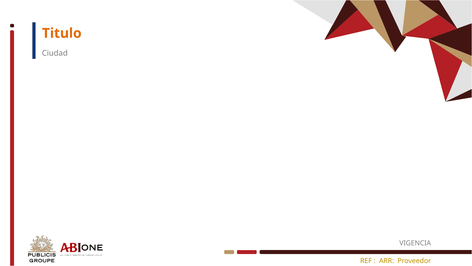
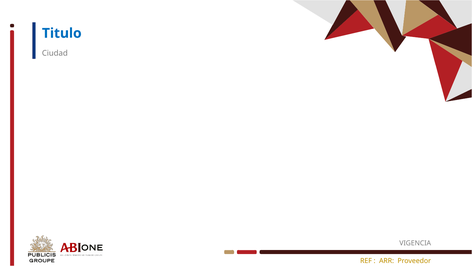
Titulo colour: orange -> blue
